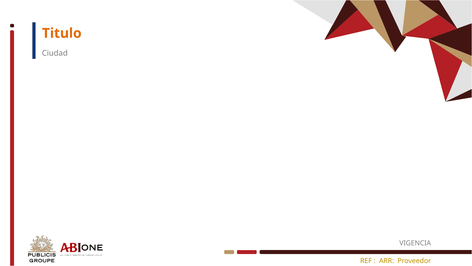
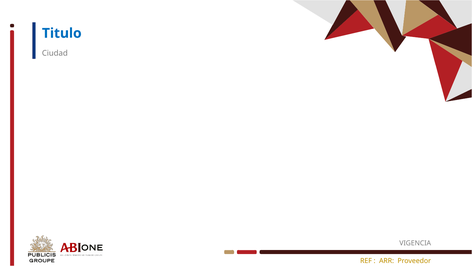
Titulo colour: orange -> blue
